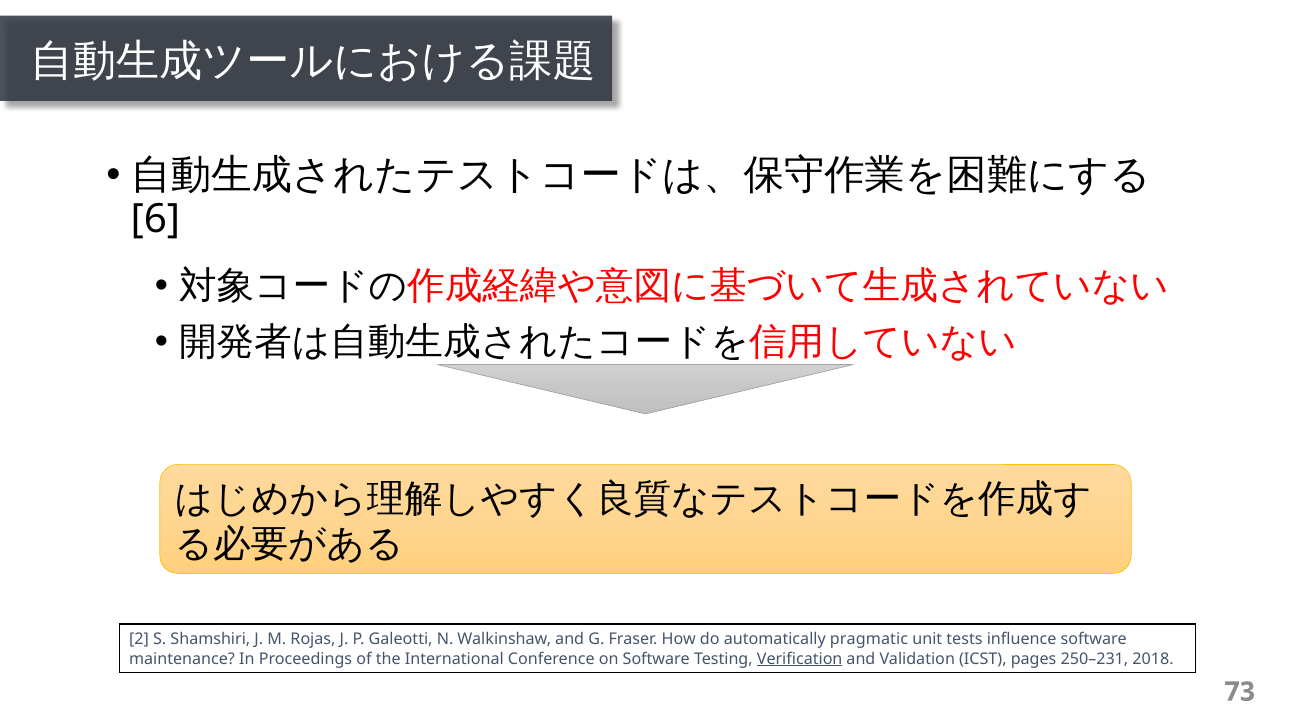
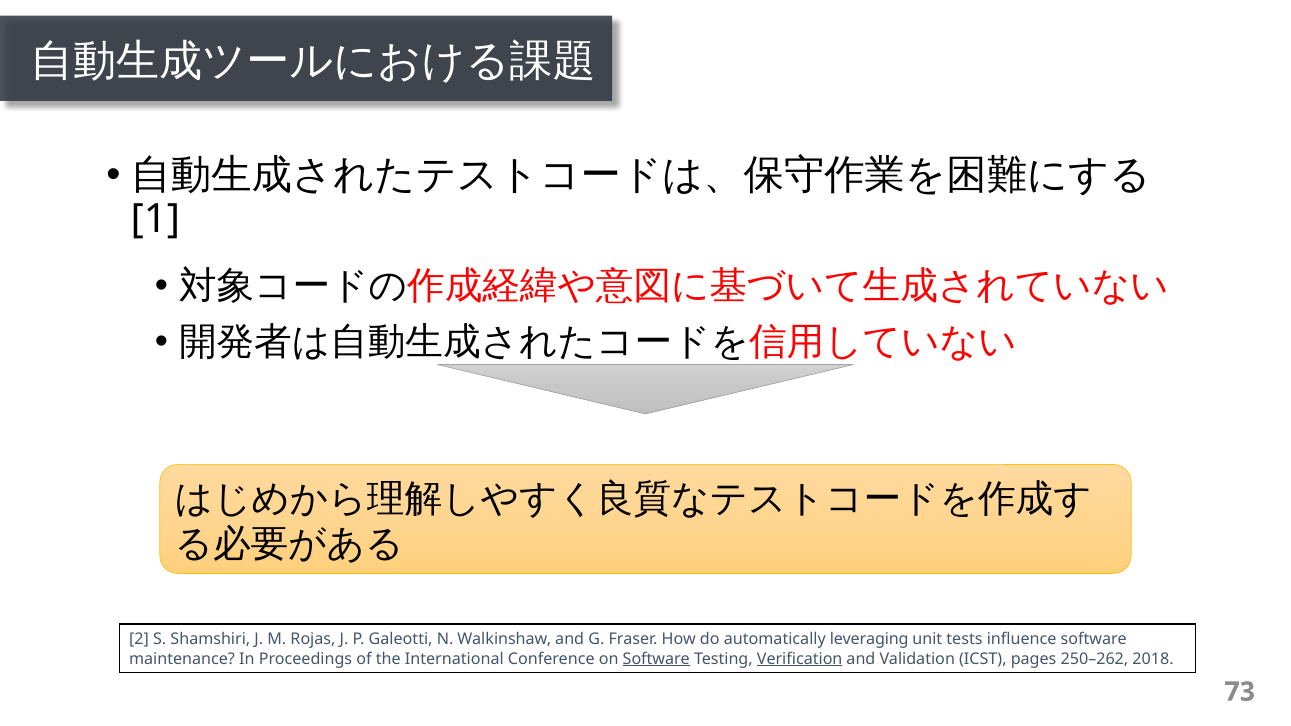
6: 6 -> 1
pragmatic: pragmatic -> leveraging
Software at (656, 659) underline: none -> present
250–231: 250–231 -> 250–262
